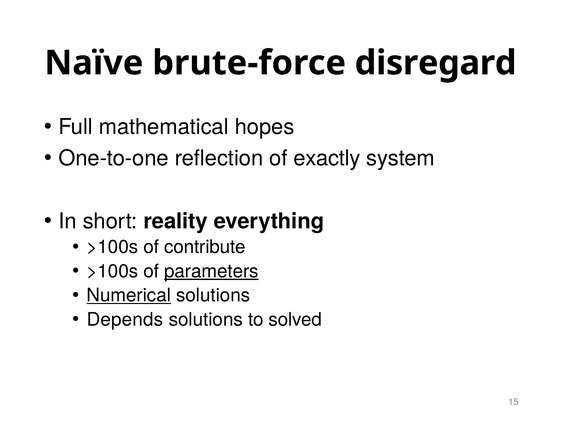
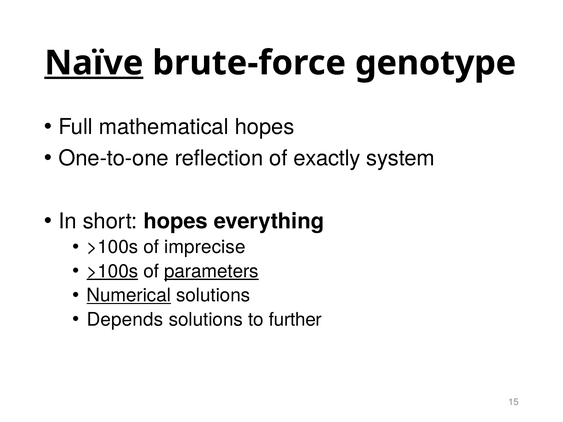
Naïve underline: none -> present
disregard: disregard -> genotype
short reality: reality -> hopes
contribute: contribute -> imprecise
>100s at (112, 271) underline: none -> present
solved: solved -> further
